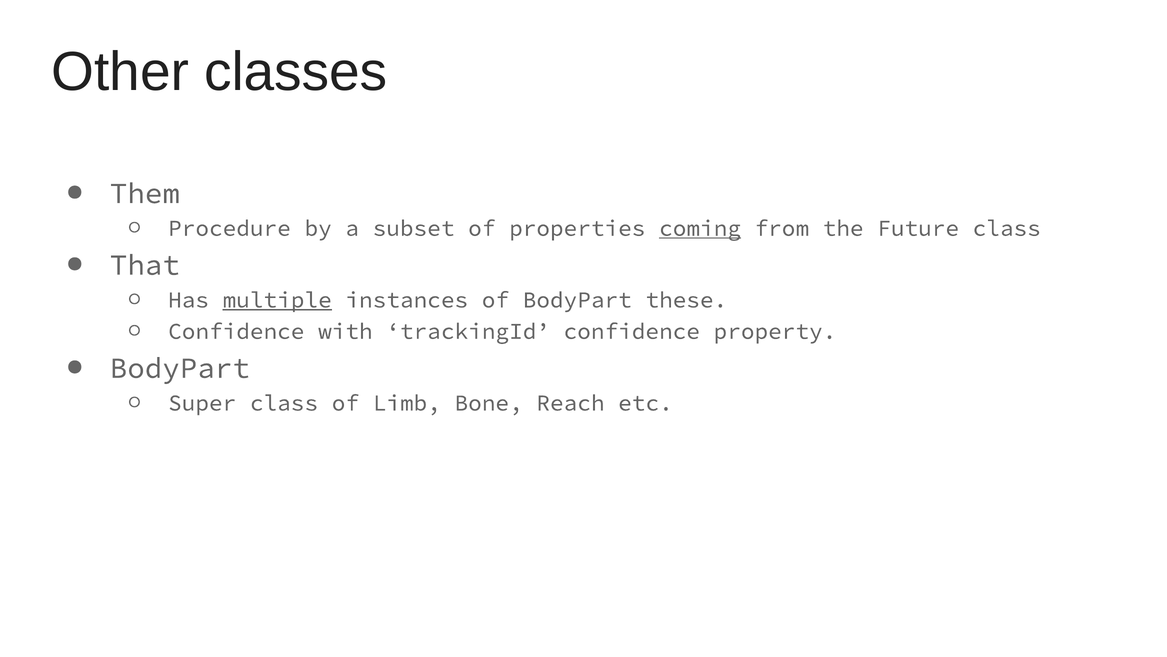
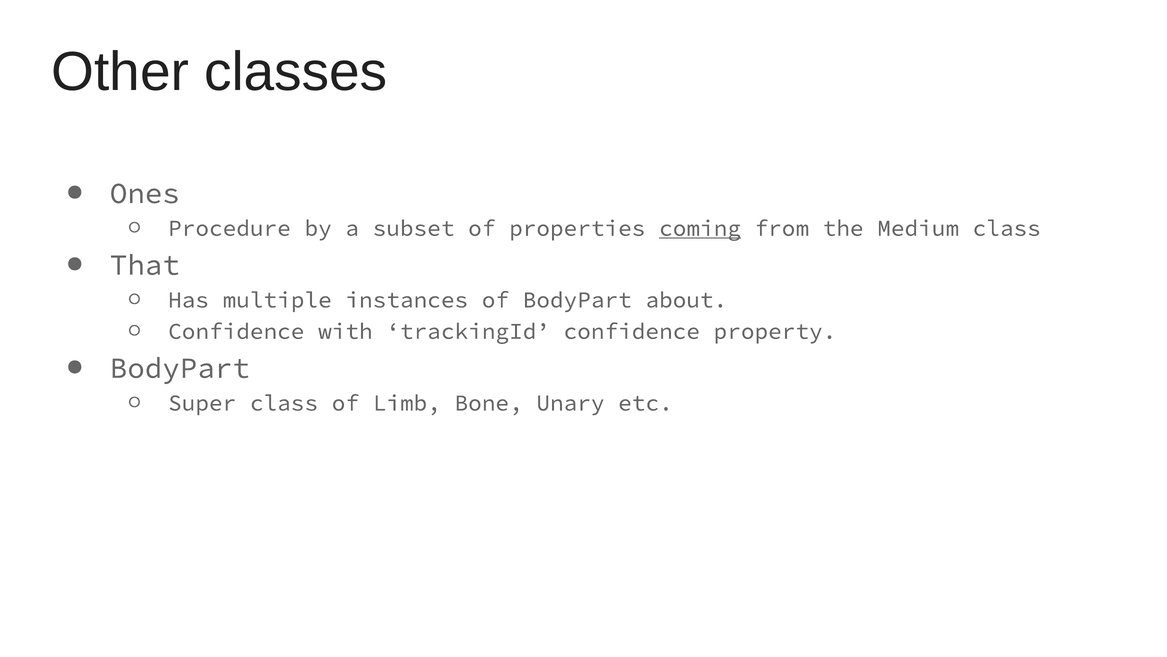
Them: Them -> Ones
Future: Future -> Medium
multiple underline: present -> none
these: these -> about
Reach: Reach -> Unary
